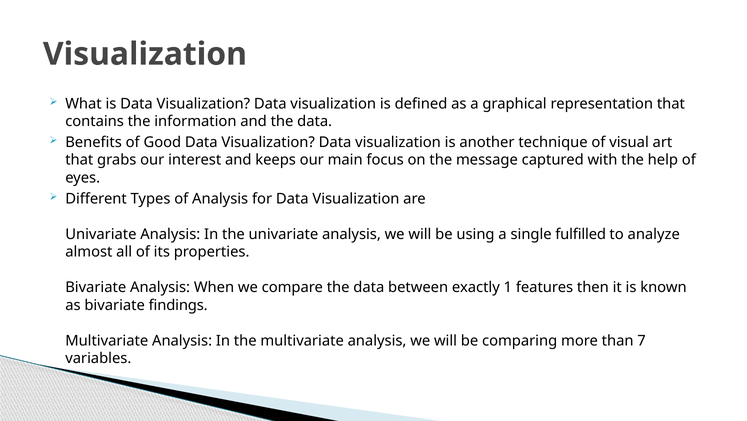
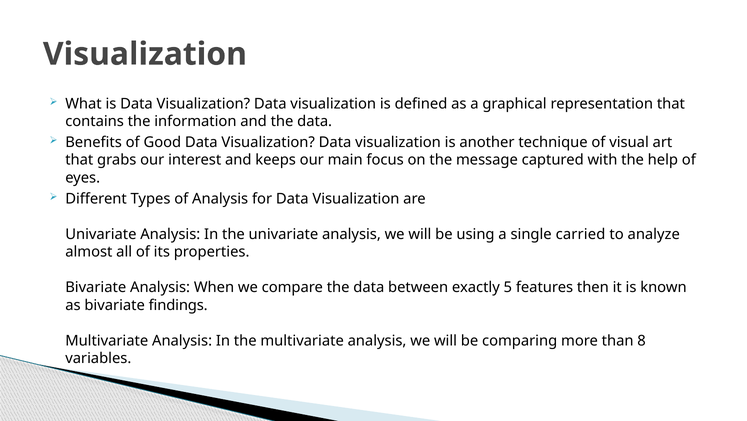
fulfilled: fulfilled -> carried
1: 1 -> 5
7: 7 -> 8
